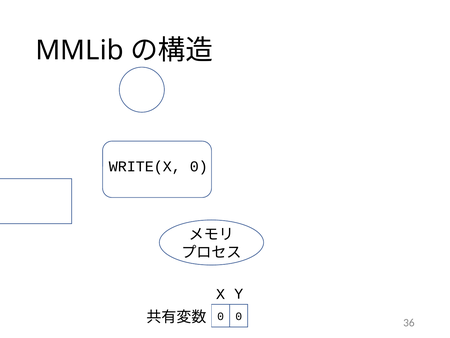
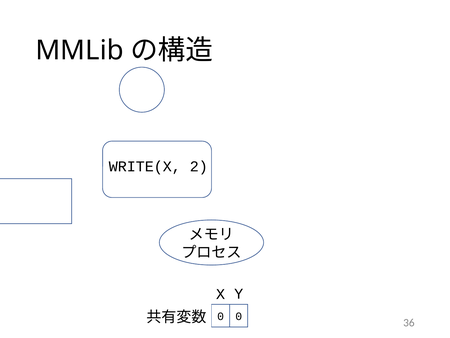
WRITE(X 0: 0 -> 2
